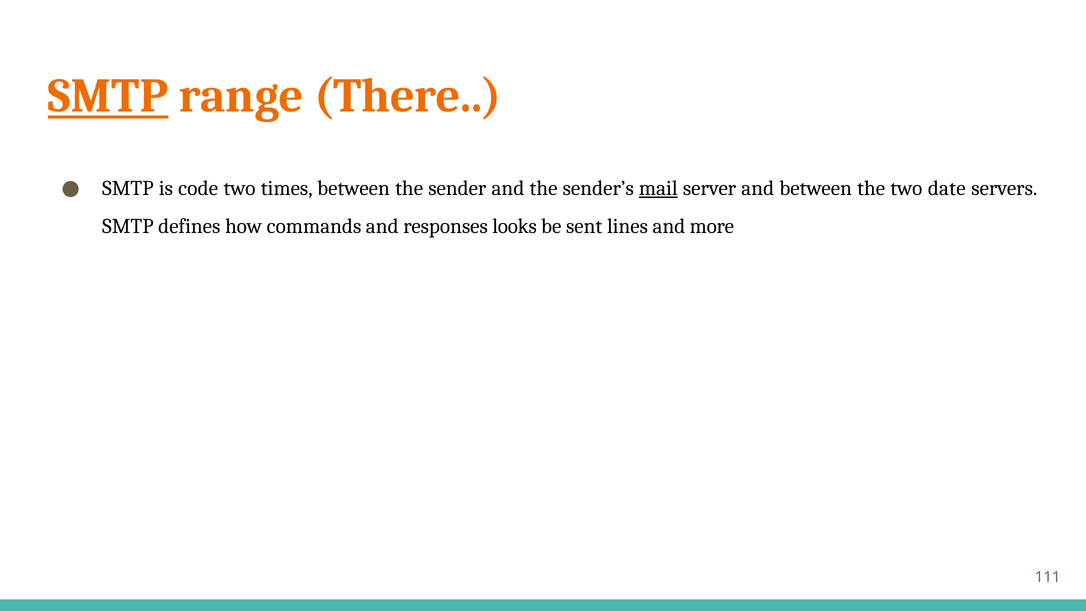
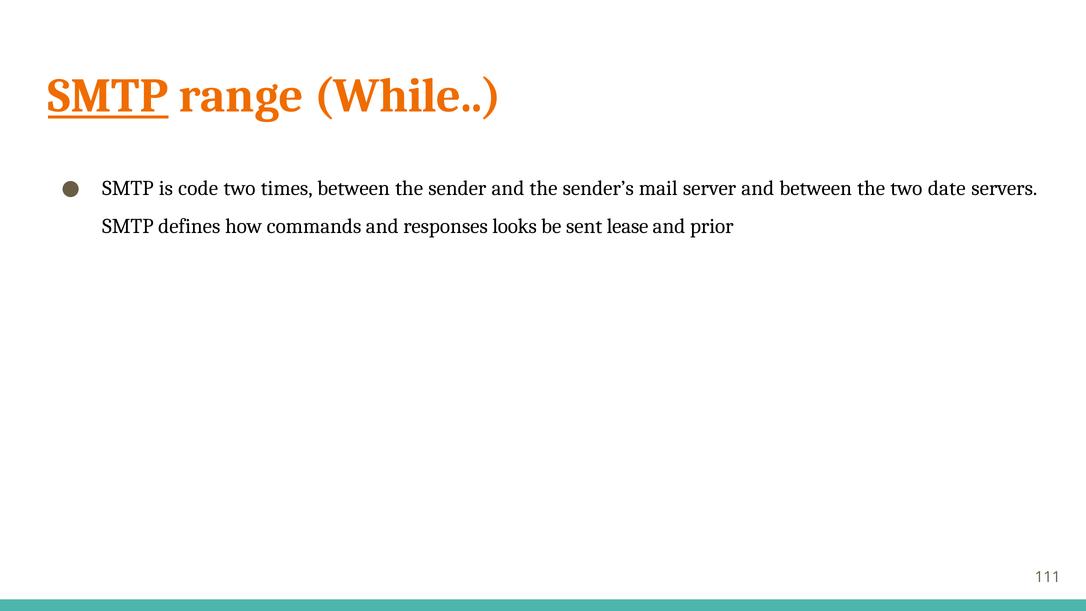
There: There -> While
mail underline: present -> none
lines: lines -> lease
more: more -> prior
